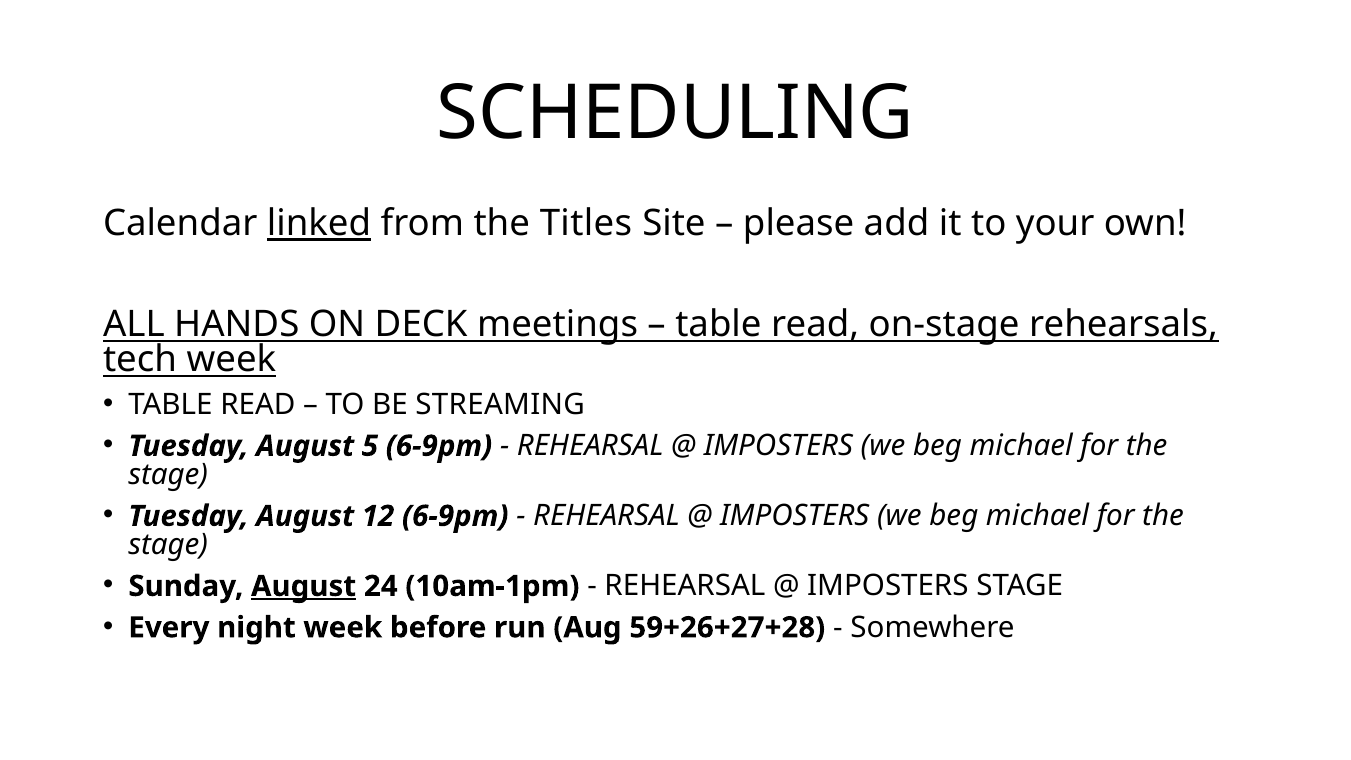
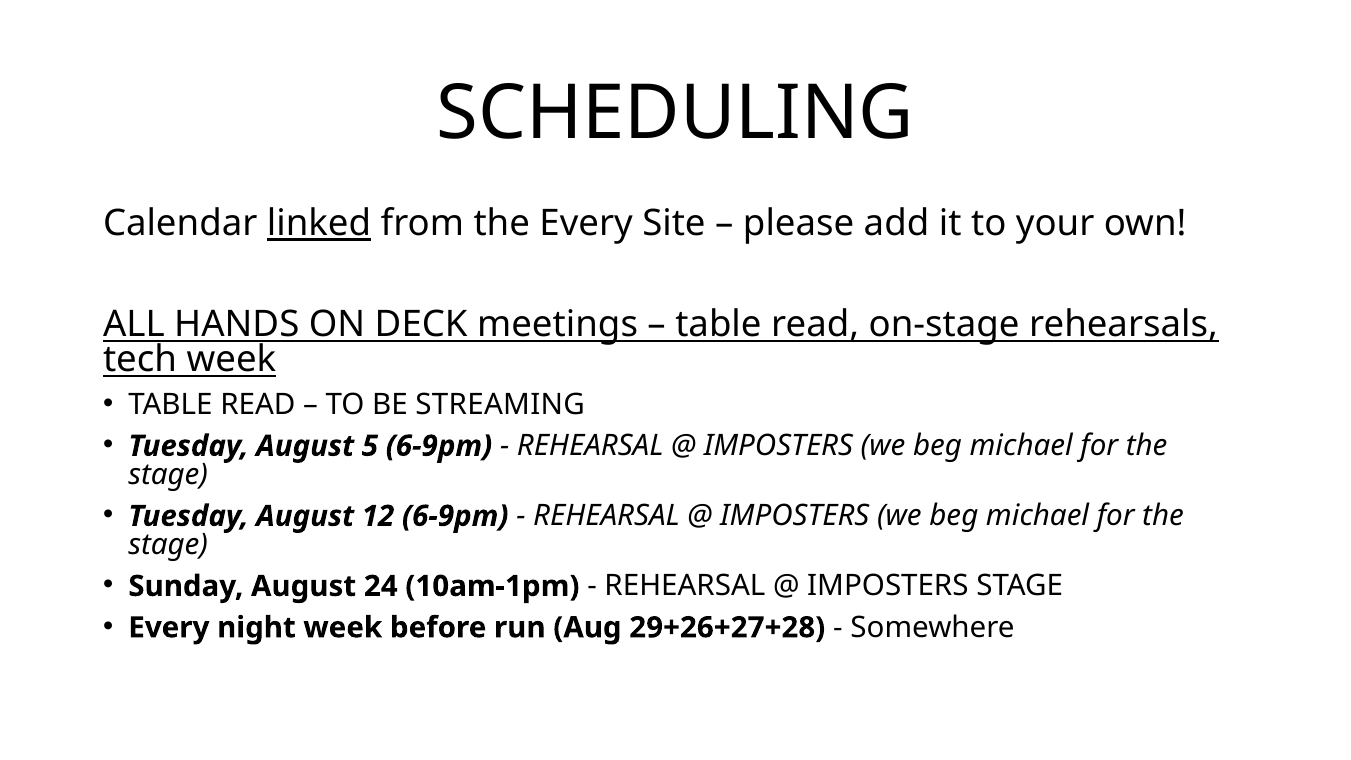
the Titles: Titles -> Every
August at (304, 586) underline: present -> none
59+26+27+28: 59+26+27+28 -> 29+26+27+28
